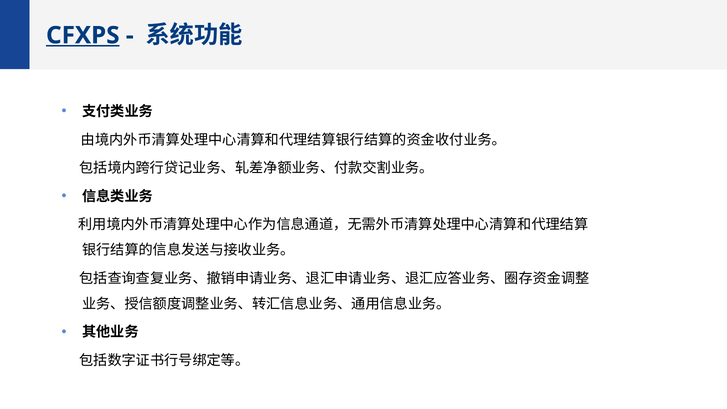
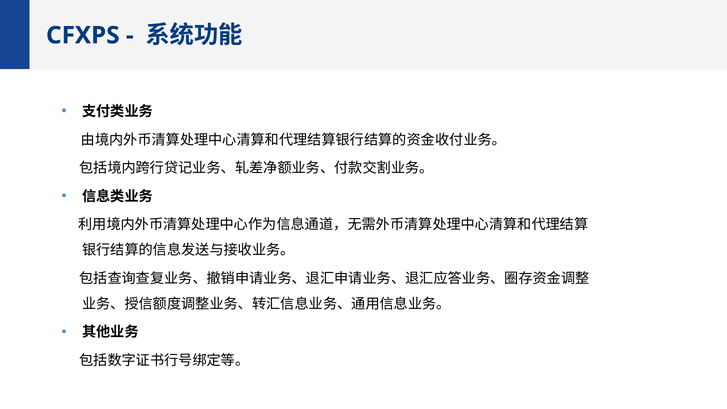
CFXPS underline: present -> none
